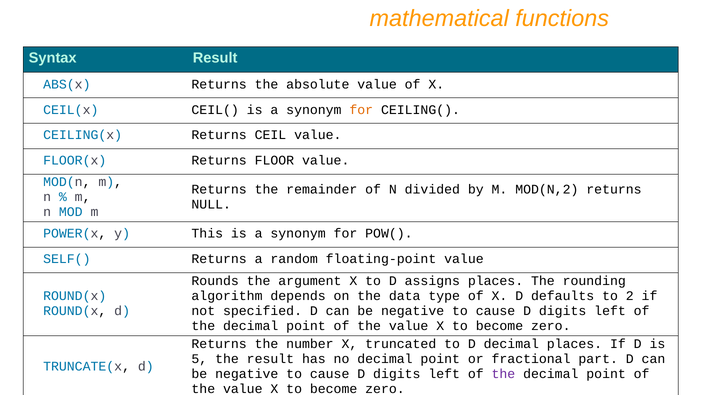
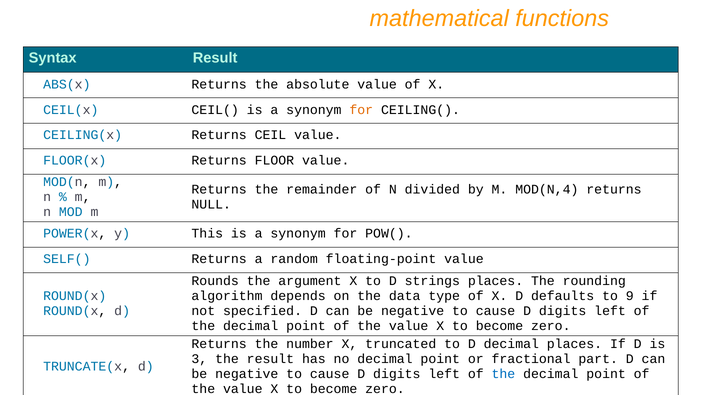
MOD(N,2: MOD(N,2 -> MOD(N,4
assigns: assigns -> strings
2: 2 -> 9
5: 5 -> 3
the at (503, 374) colour: purple -> blue
